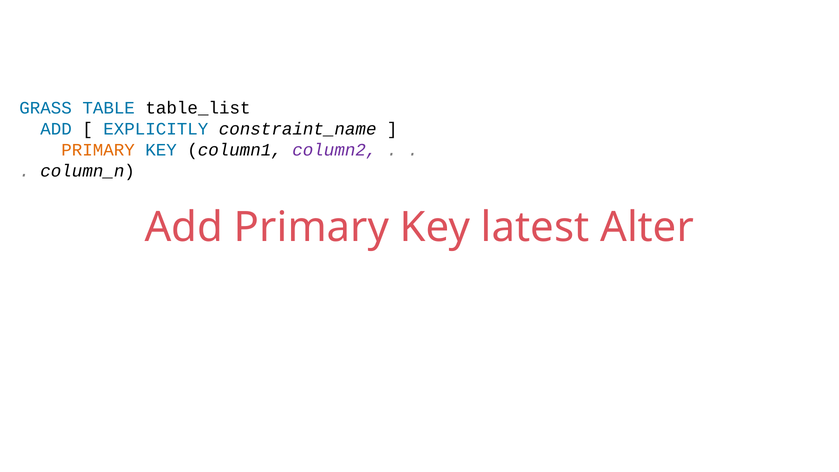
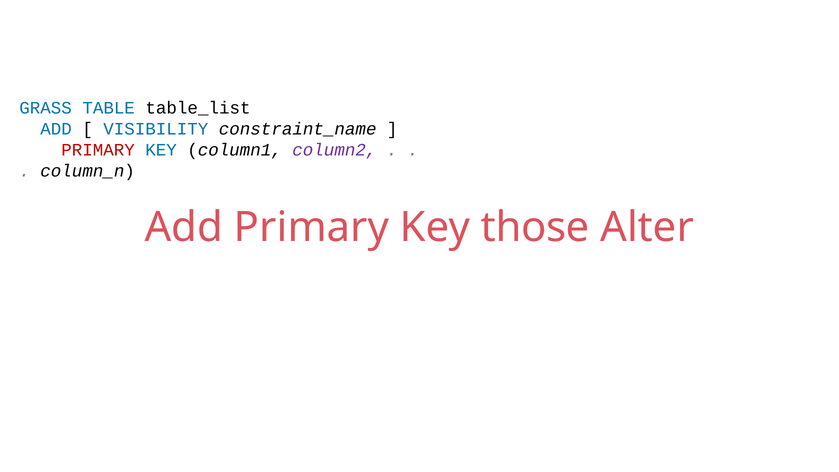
EXPLICITLY: EXPLICITLY -> VISIBILITY
PRIMARY at (98, 150) colour: orange -> red
latest: latest -> those
